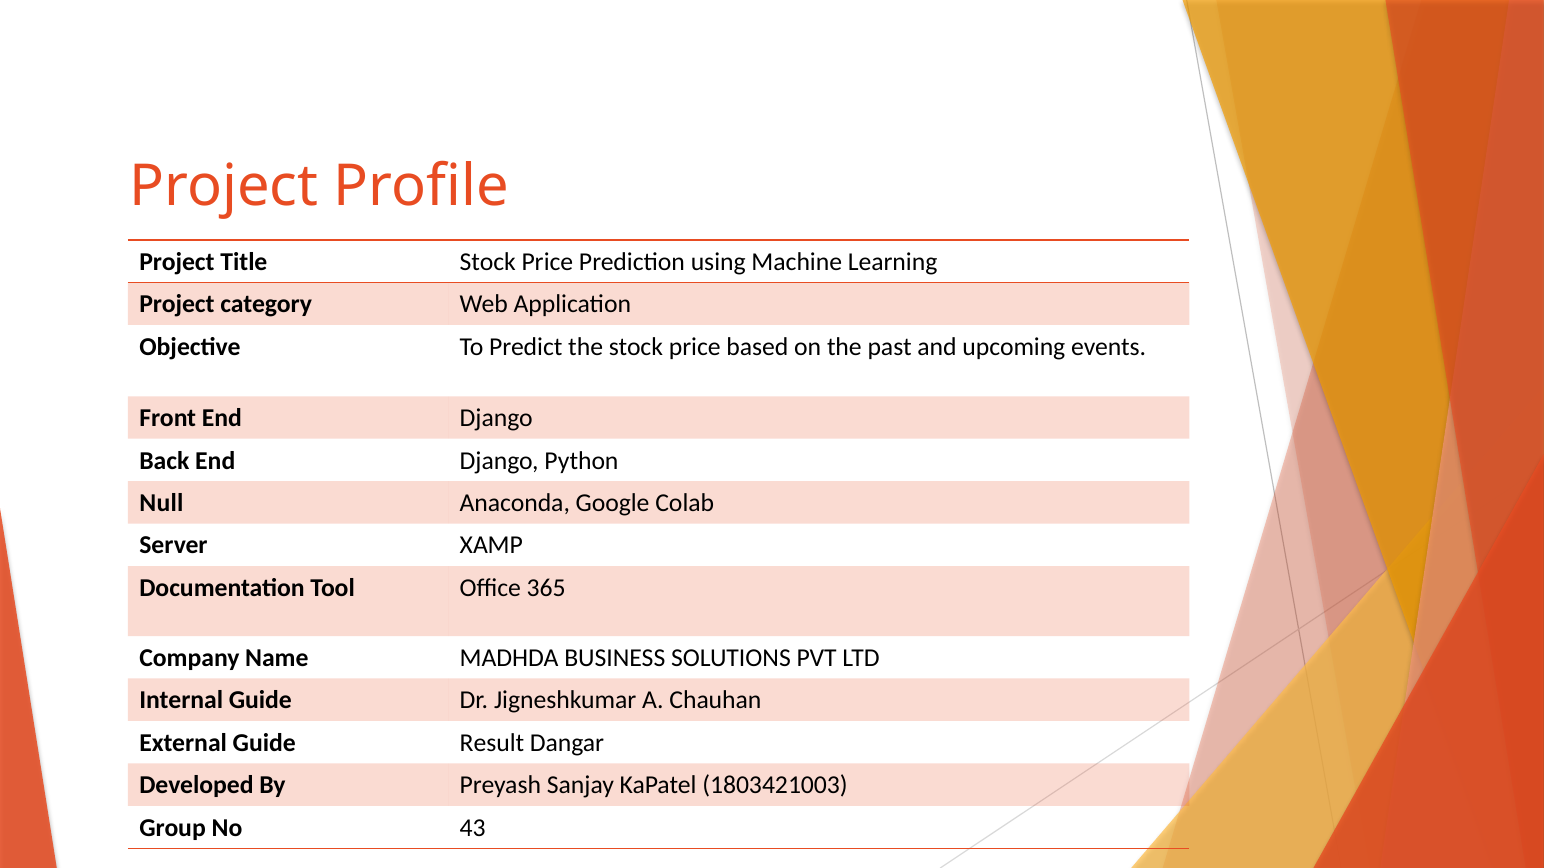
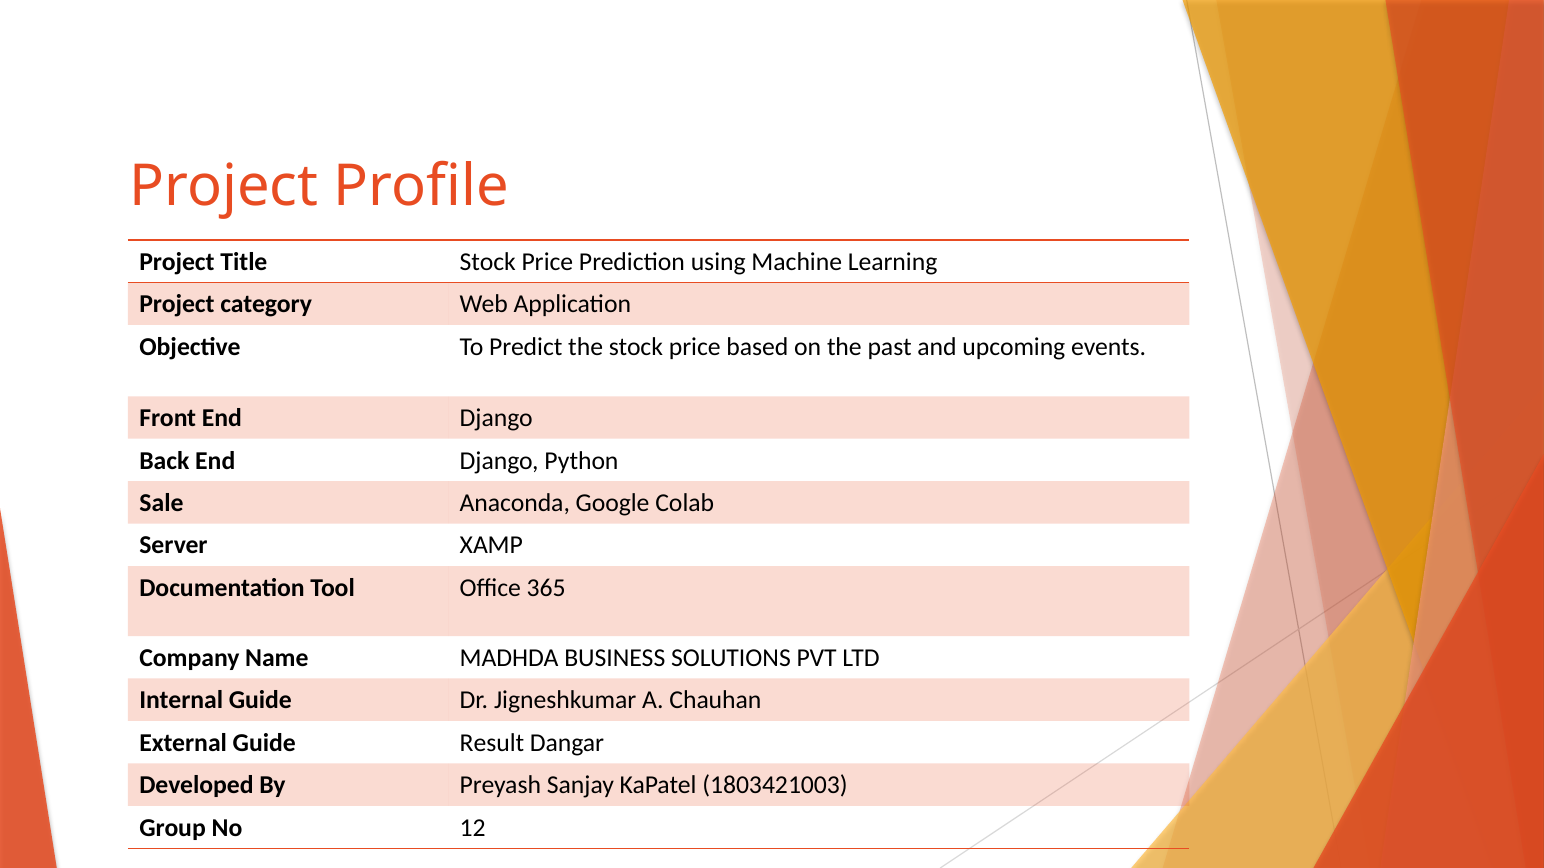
Null: Null -> Sale
43: 43 -> 12
